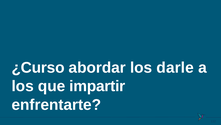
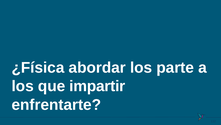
¿Curso: ¿Curso -> ¿Física
darle: darle -> parte
